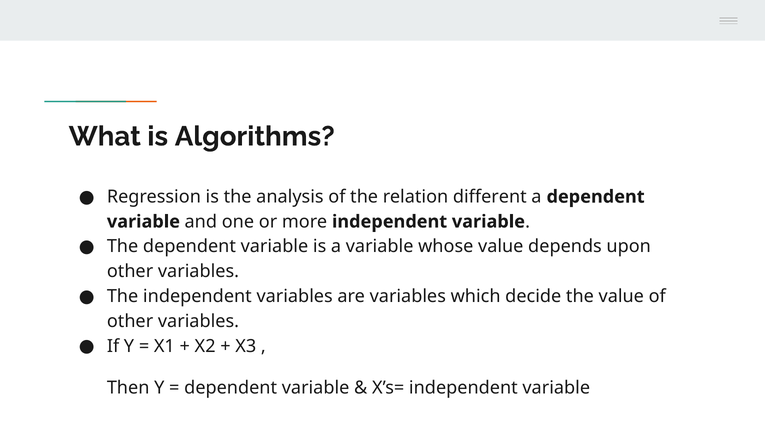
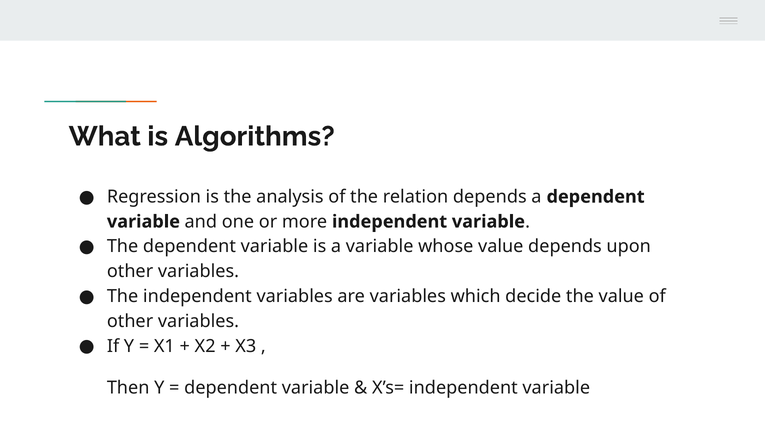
relation different: different -> depends
